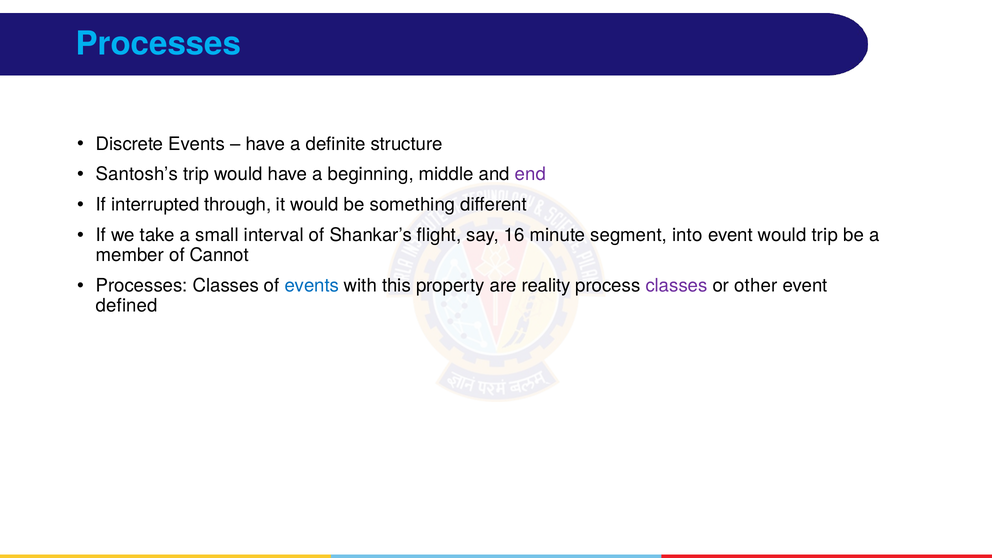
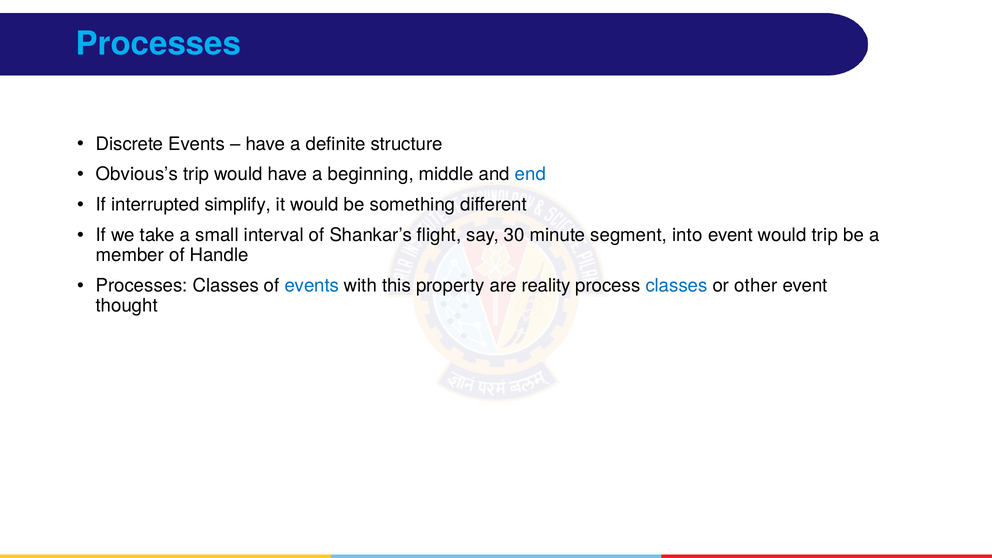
Santosh’s: Santosh’s -> Obvious’s
end colour: purple -> blue
through: through -> simplify
16: 16 -> 30
Cannot: Cannot -> Handle
classes at (676, 286) colour: purple -> blue
defined: defined -> thought
